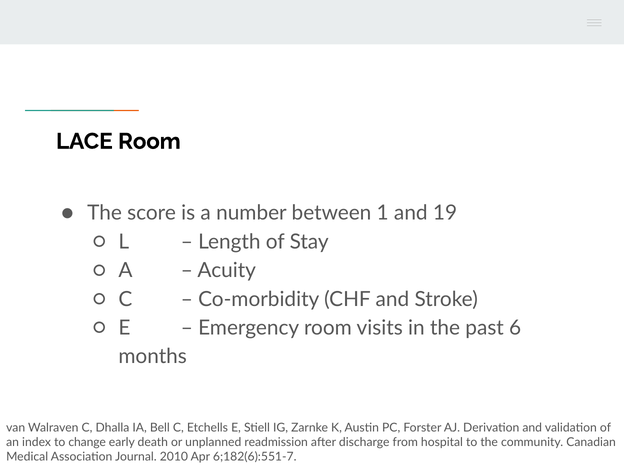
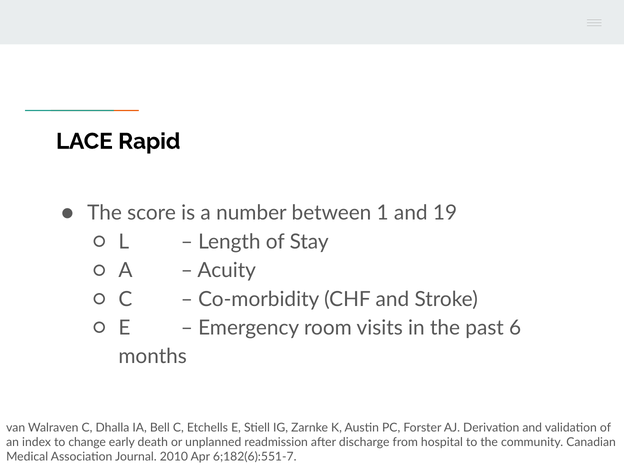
LACE Room: Room -> Rapid
